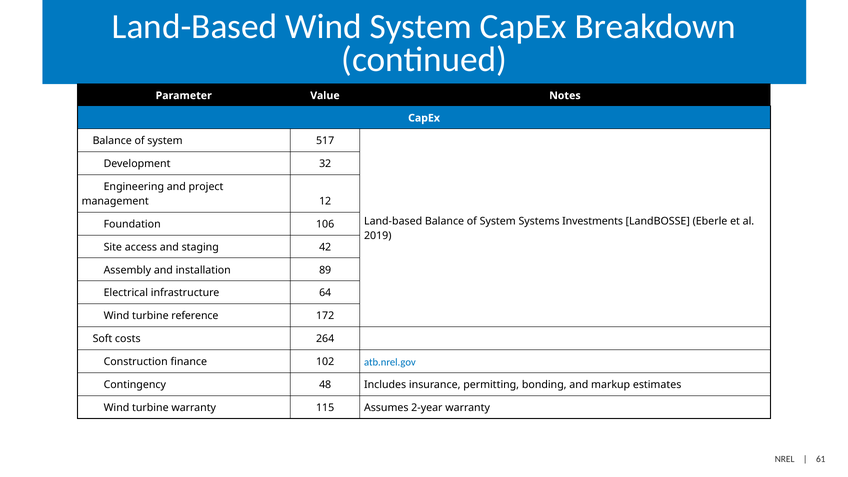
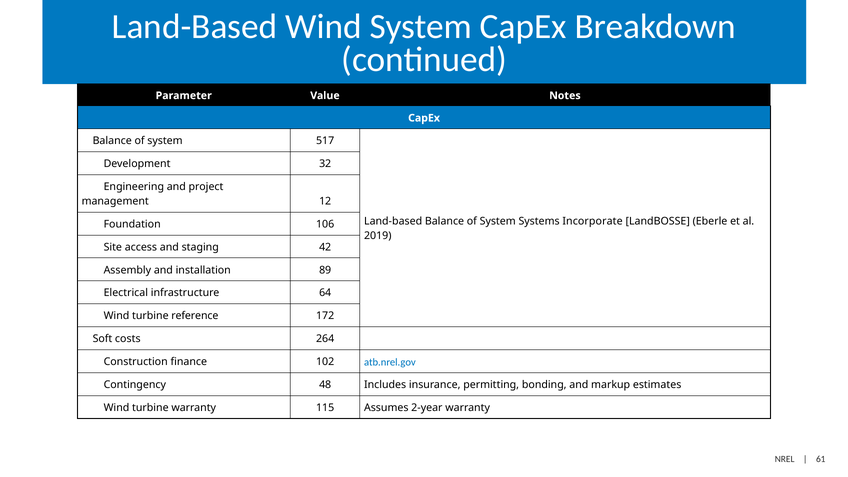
Investments: Investments -> Incorporate
